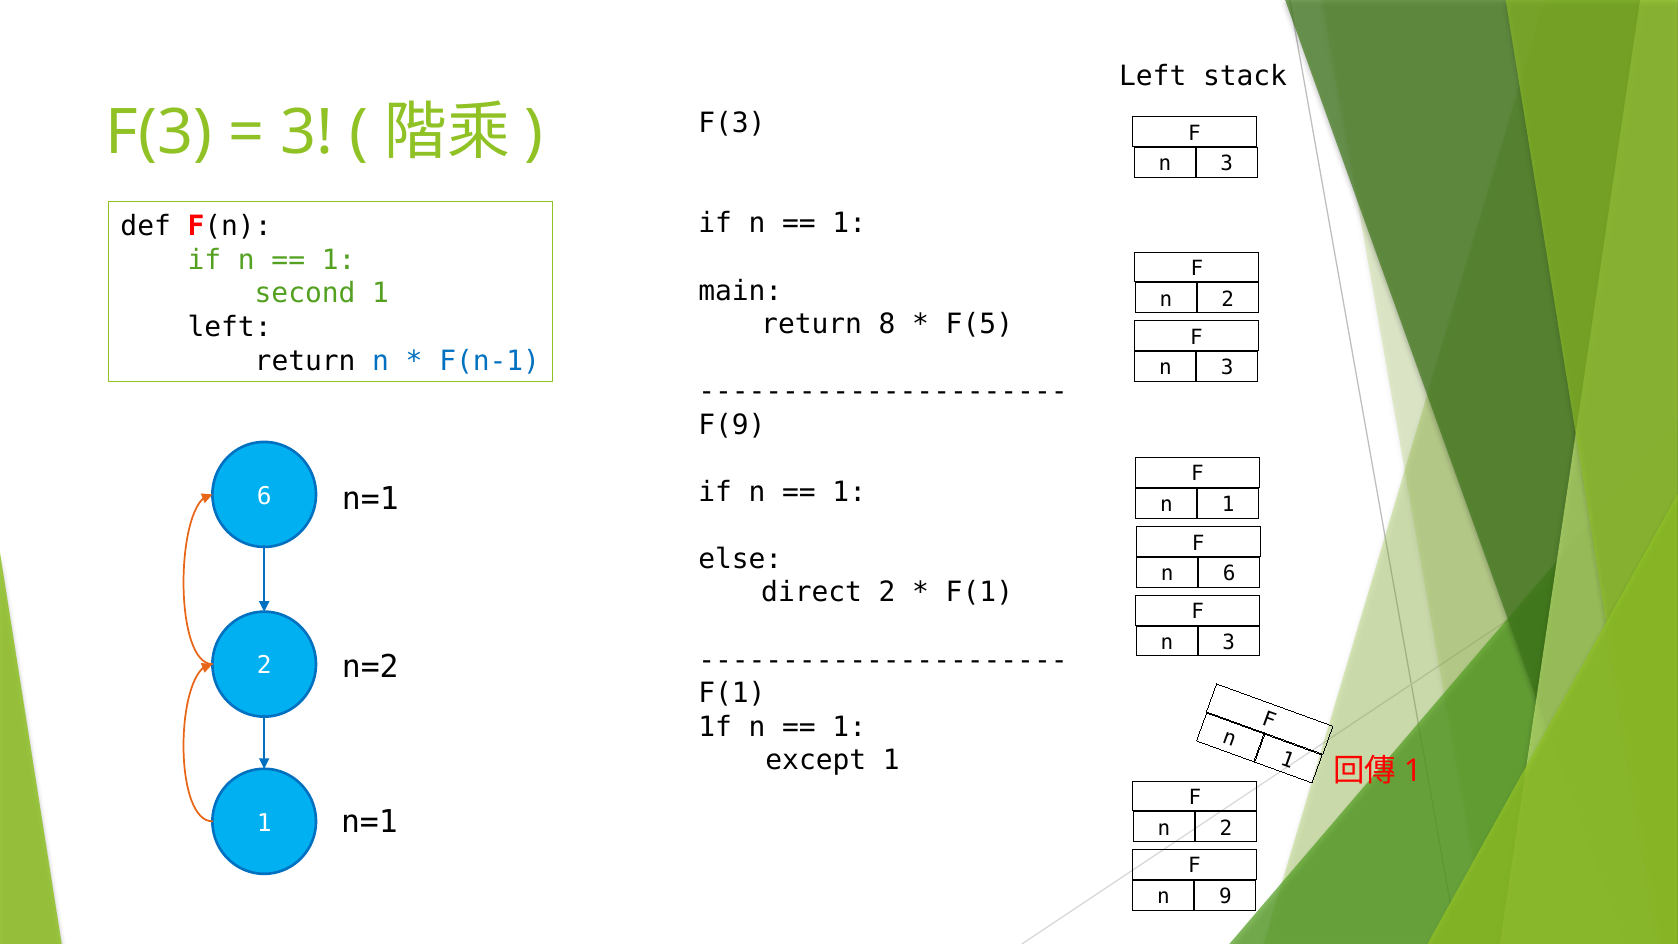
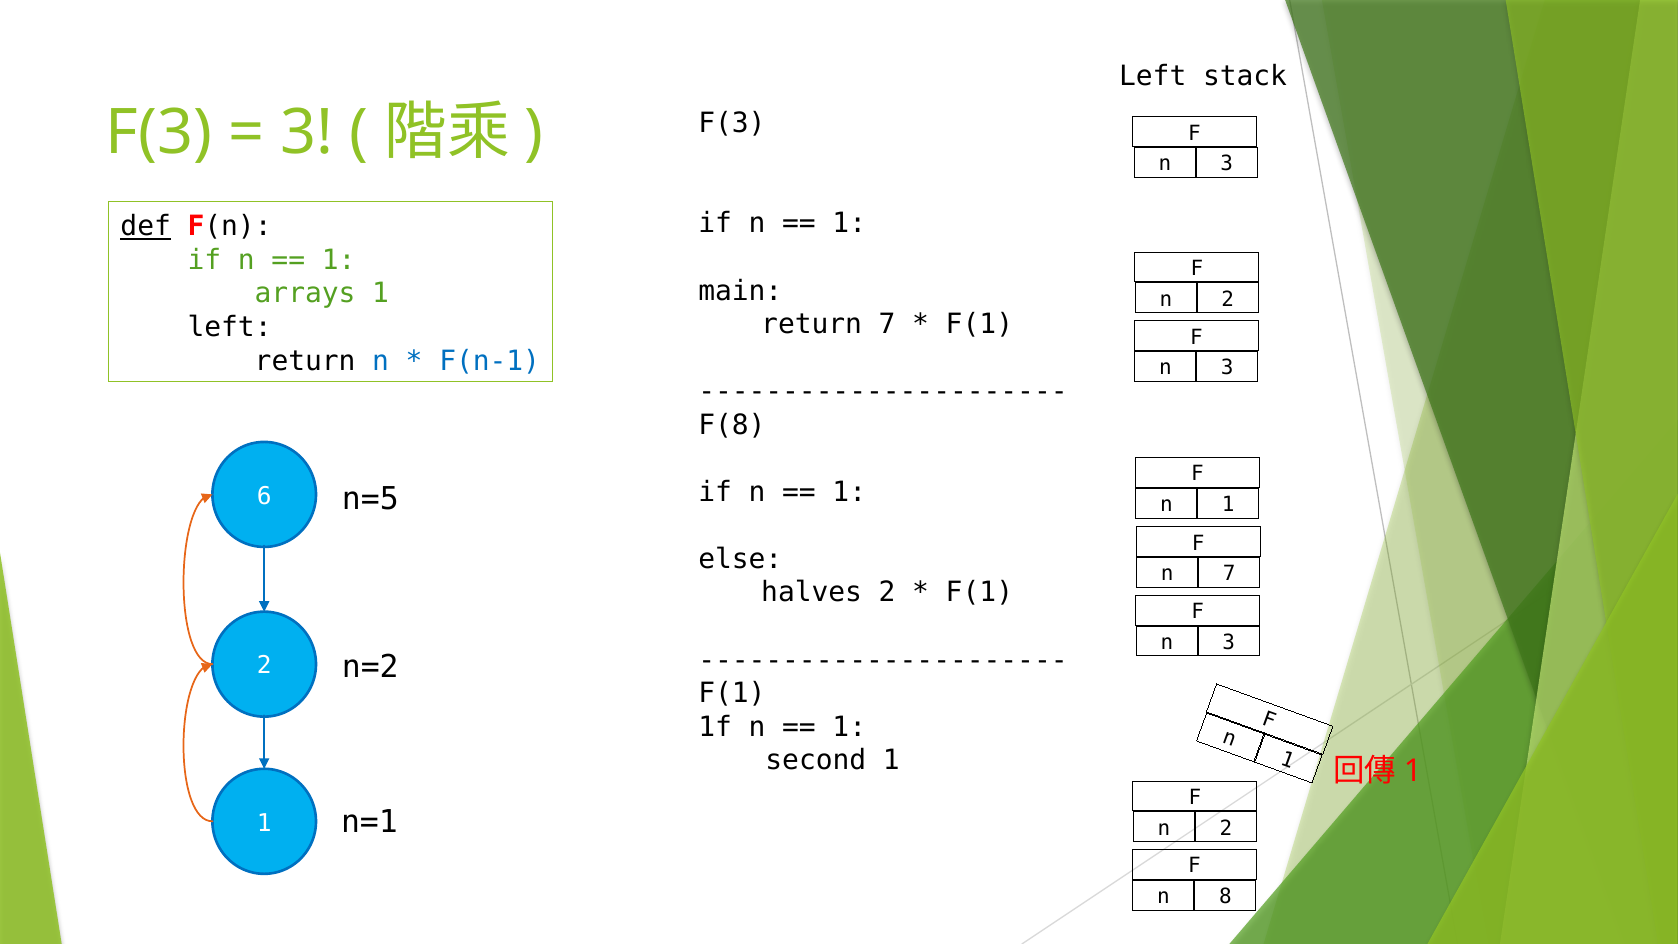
def underline: none -> present
second: second -> arrays
return 8: 8 -> 7
F(5 at (979, 324): F(5 -> F(1
F(9: F(9 -> F(8
n=1 at (370, 499): n=1 -> n=5
n 6: 6 -> 7
direct: direct -> halves
except: except -> second
9: 9 -> 8
